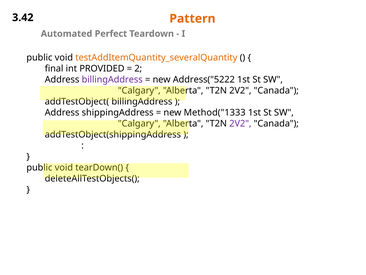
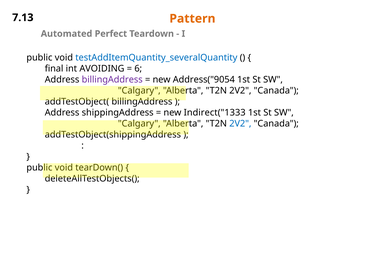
3.42: 3.42 -> 7.13
testAddItemQuantity_severalQuantity colour: orange -> blue
PROVIDED: PROVIDED -> AVOIDING
2: 2 -> 6
Address("5222: Address("5222 -> Address("9054
Method("1333: Method("1333 -> Indirect("1333
2V2 at (240, 123) colour: purple -> blue
